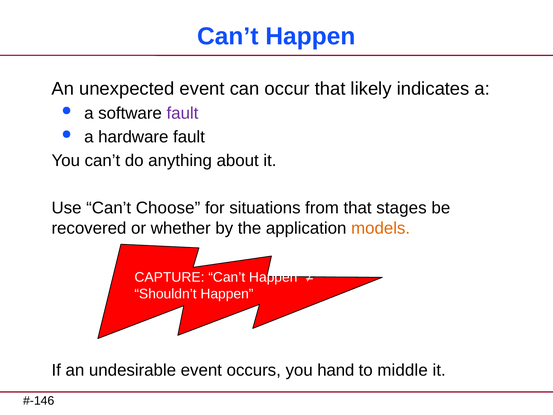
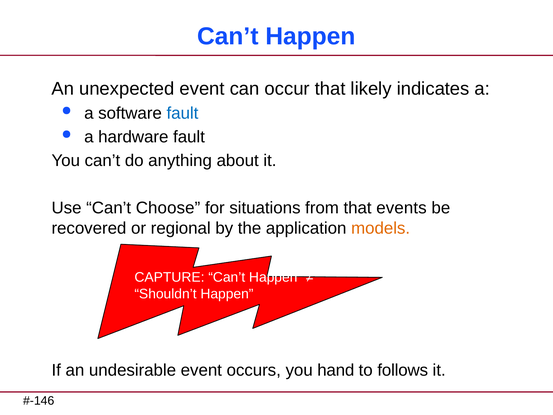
fault at (182, 113) colour: purple -> blue
stages: stages -> events
whether: whether -> regional
middle: middle -> follows
